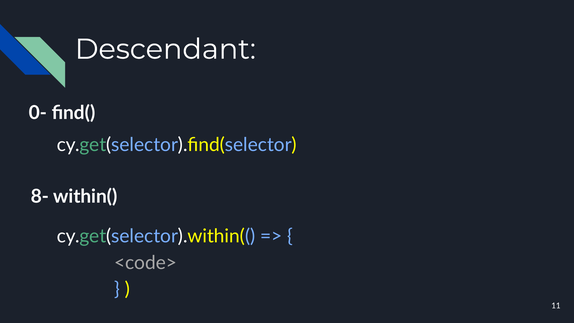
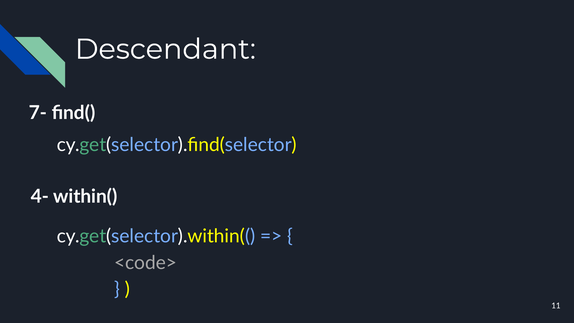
0-: 0- -> 7-
8-: 8- -> 4-
